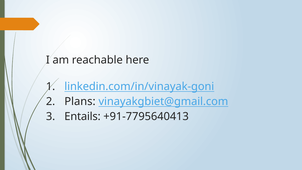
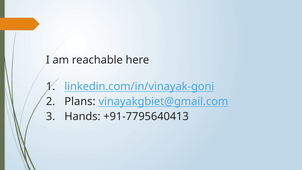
Entails: Entails -> Hands
